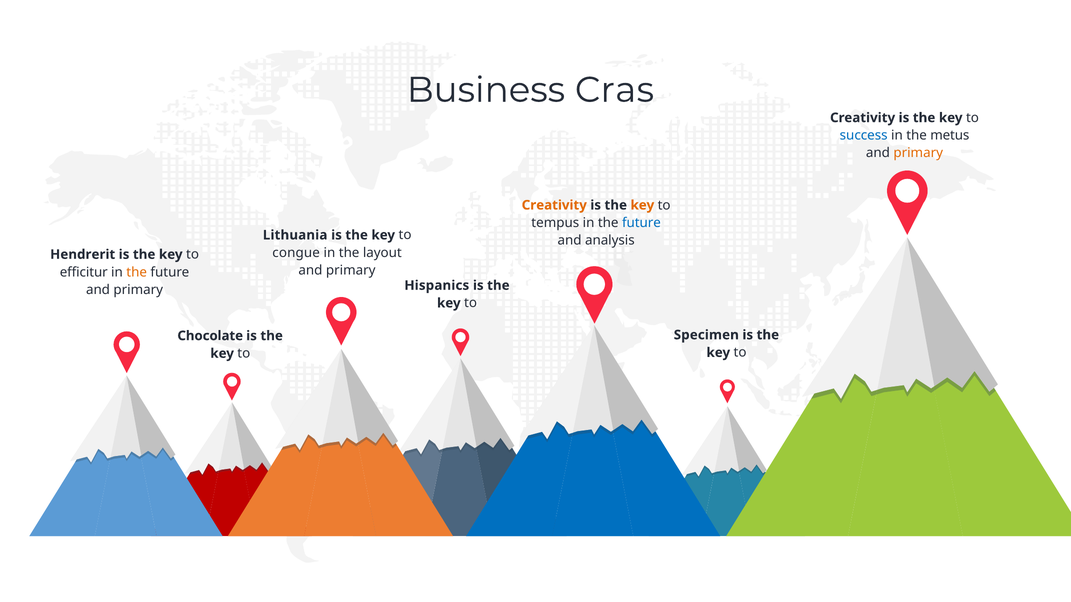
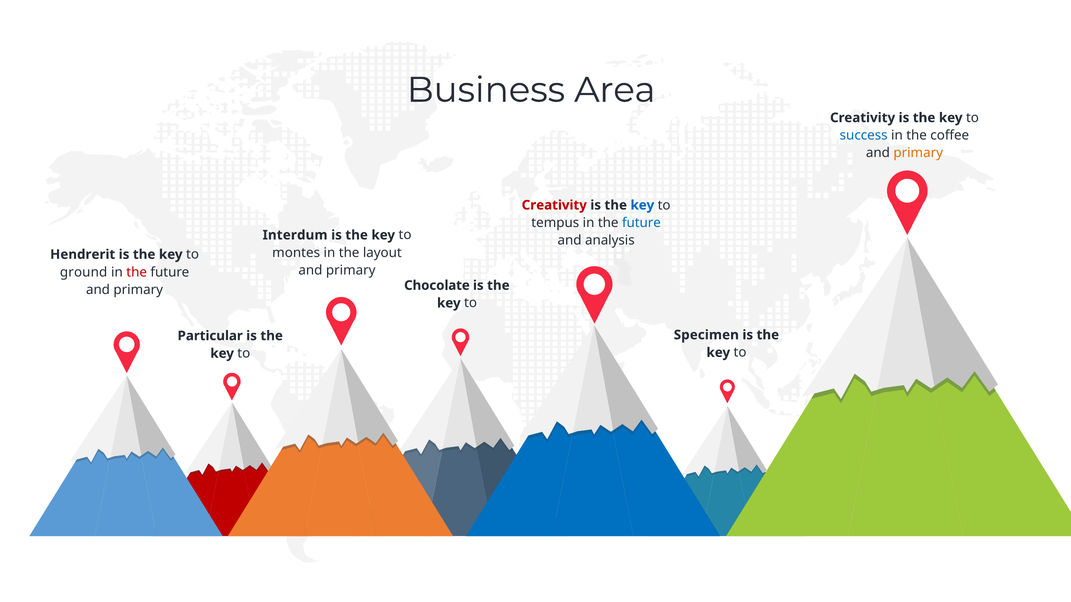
Cras: Cras -> Area
metus: metus -> coffee
Creativity at (554, 205) colour: orange -> red
key at (642, 205) colour: orange -> blue
Lithuania: Lithuania -> Interdum
congue: congue -> montes
efficitur: efficitur -> ground
the at (137, 272) colour: orange -> red
Hispanics: Hispanics -> Chocolate
Chocolate: Chocolate -> Particular
